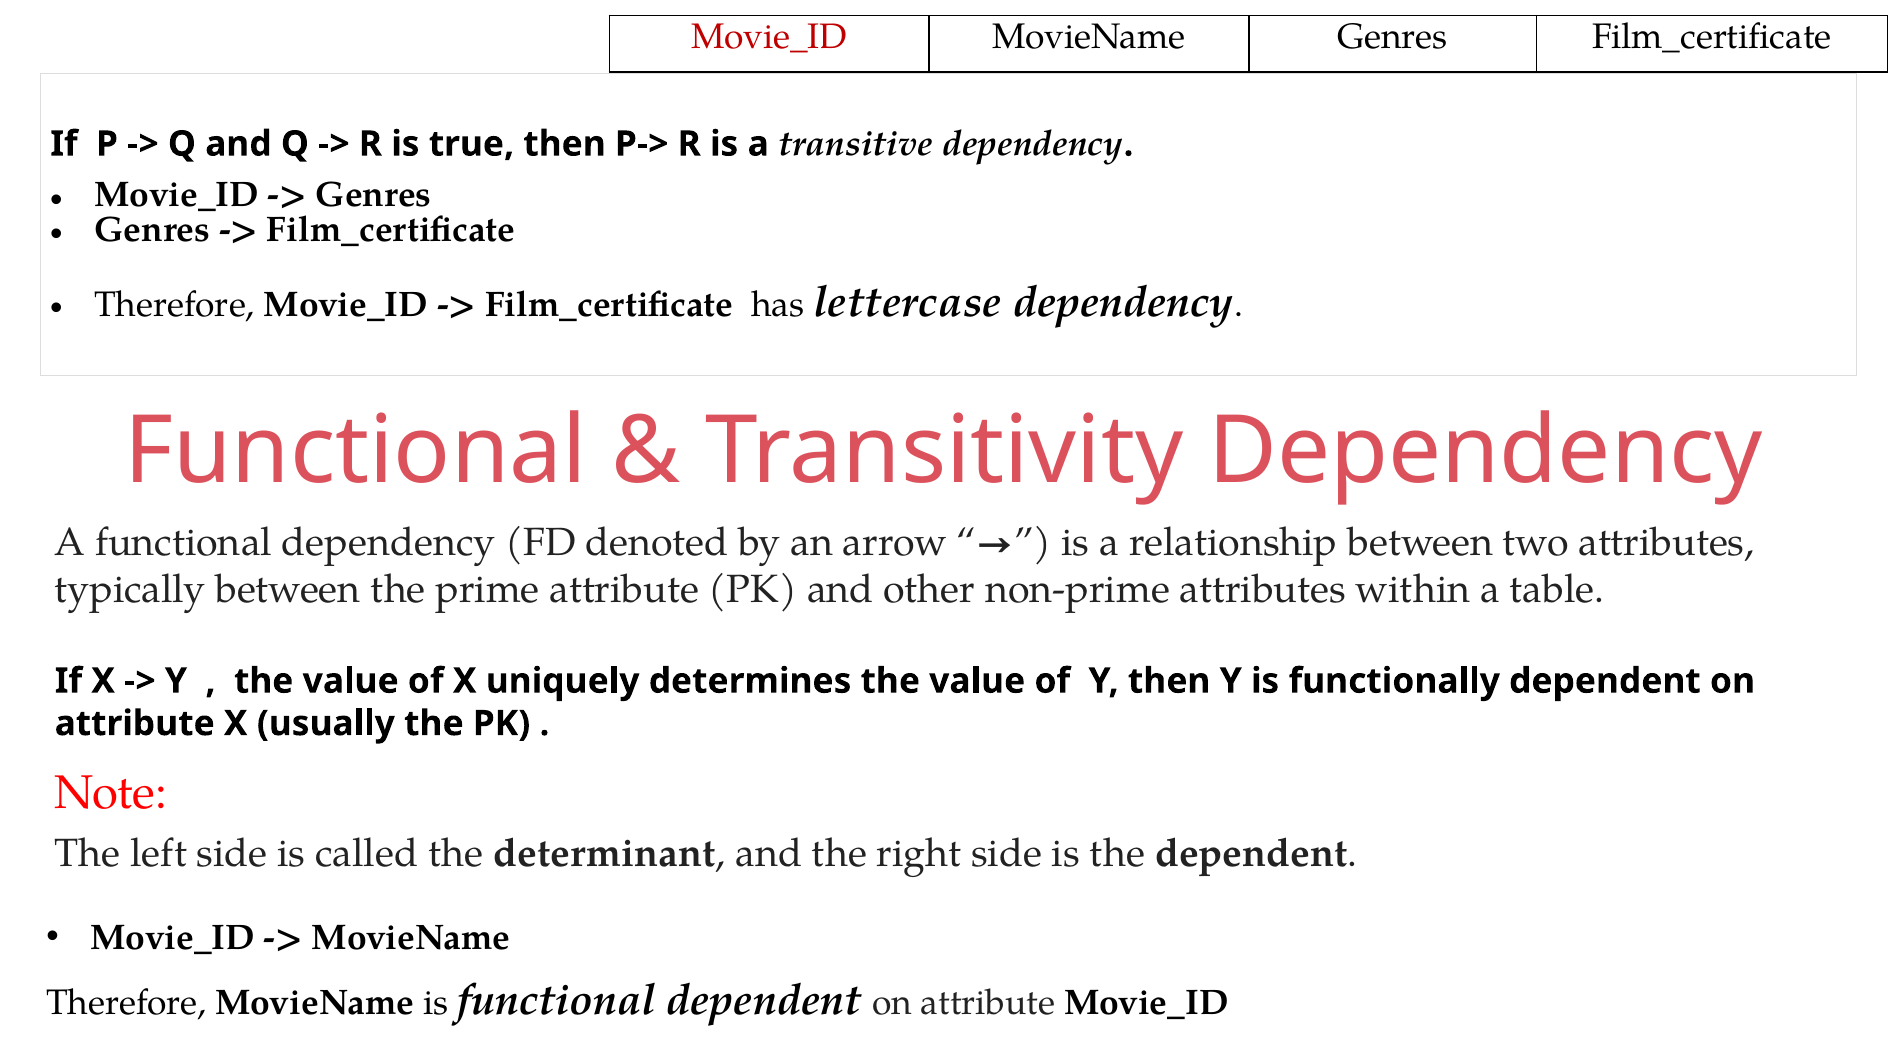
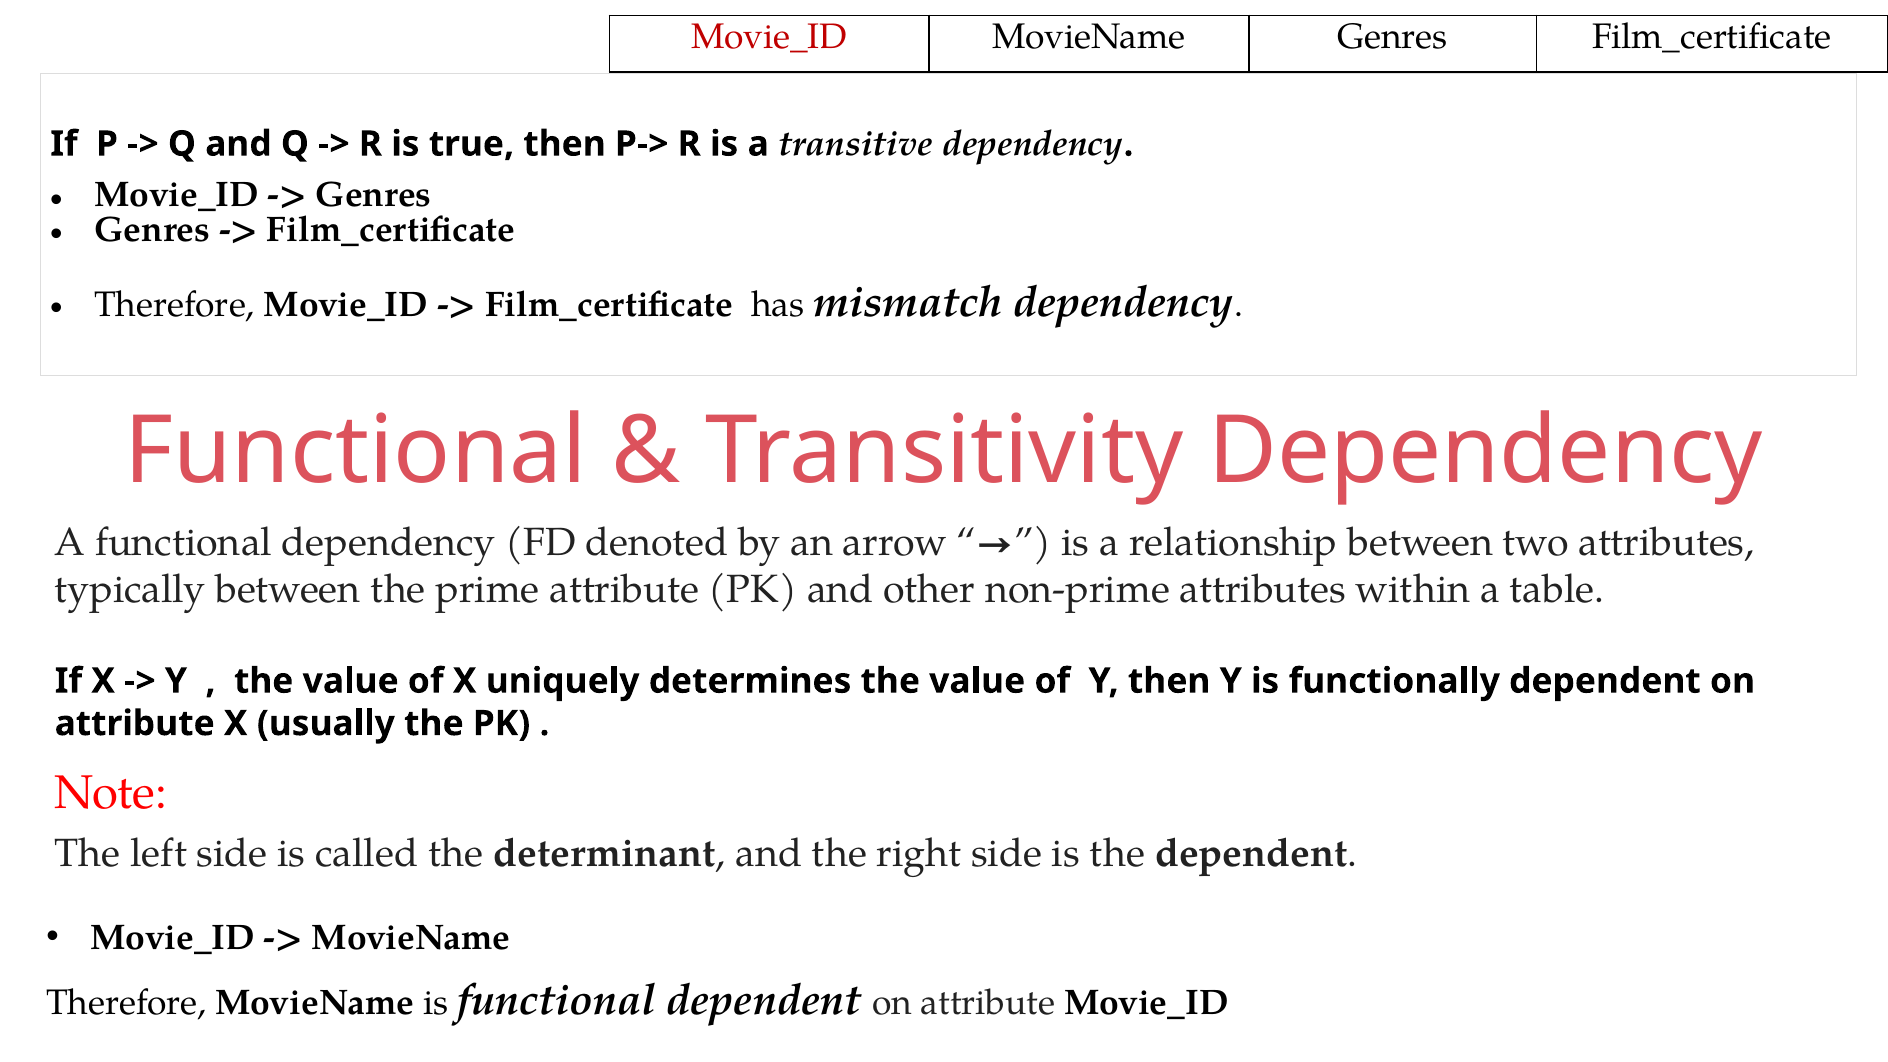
lettercase: lettercase -> mismatch
